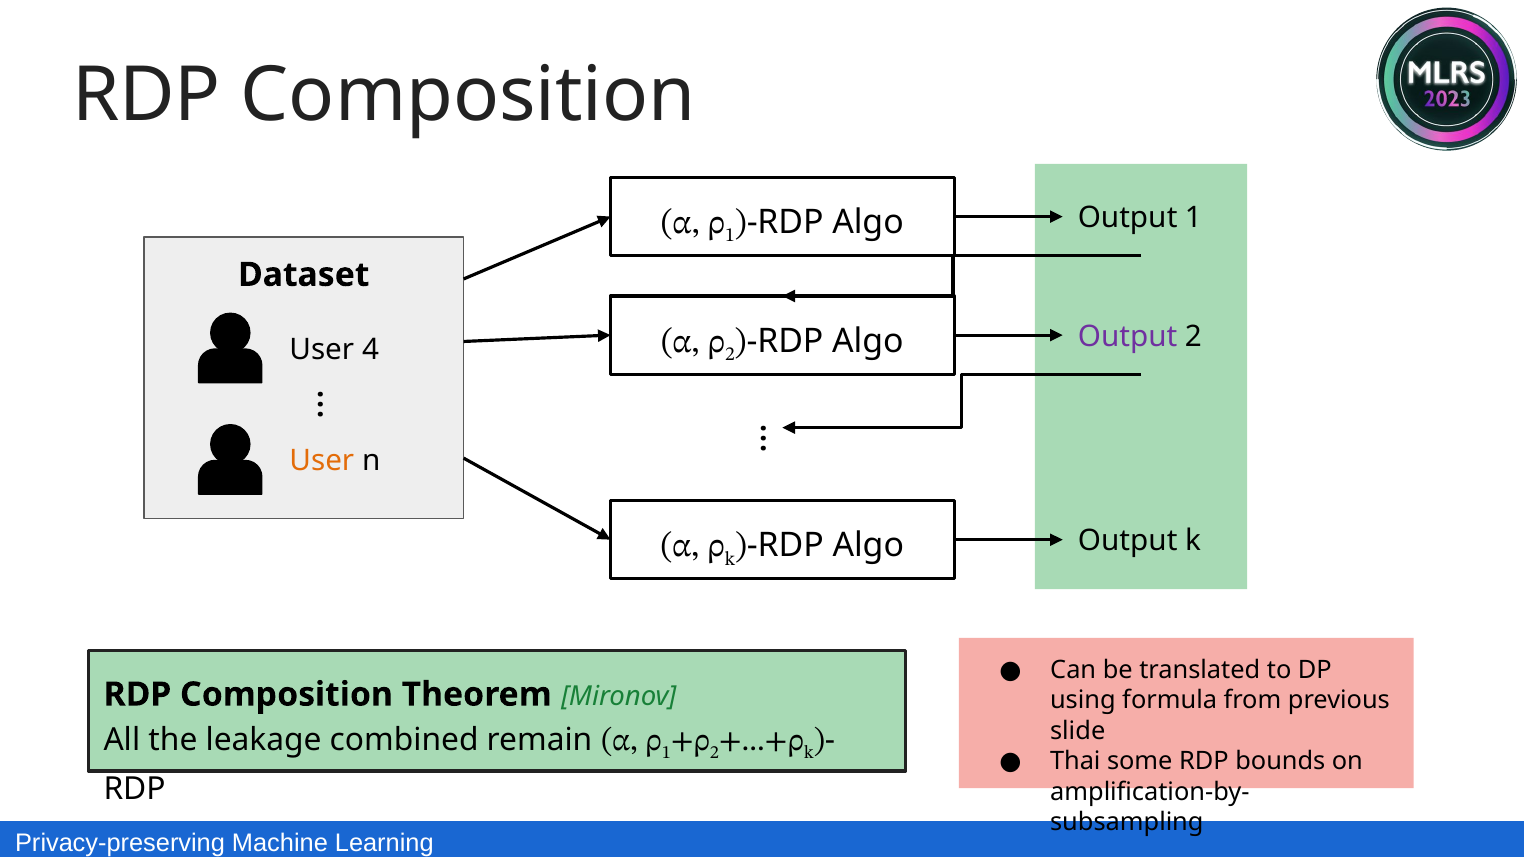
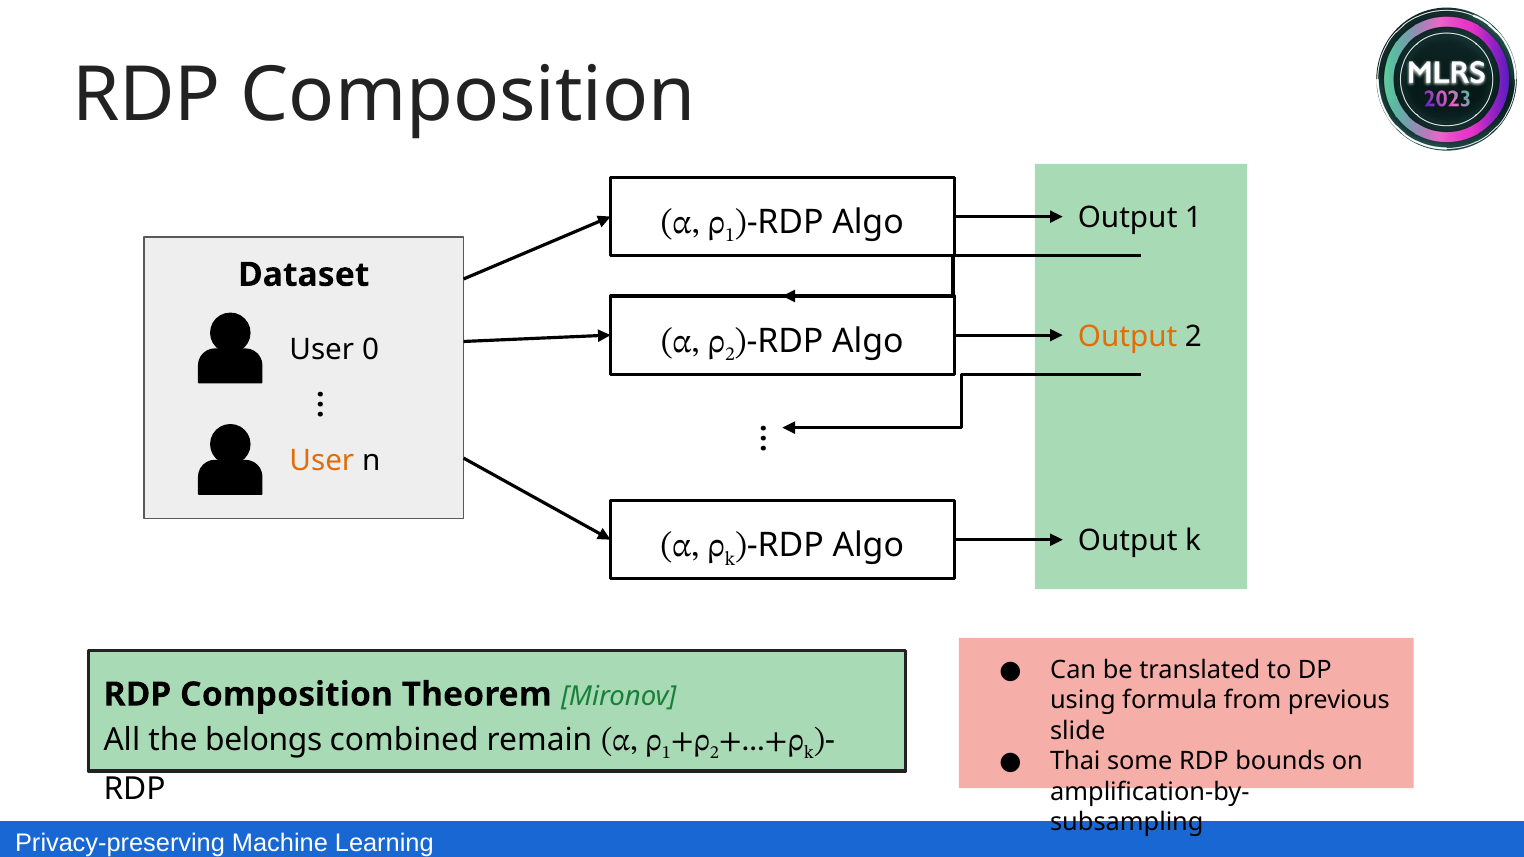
Output at (1128, 337) colour: purple -> orange
4: 4 -> 0
leakage: leakage -> belongs
